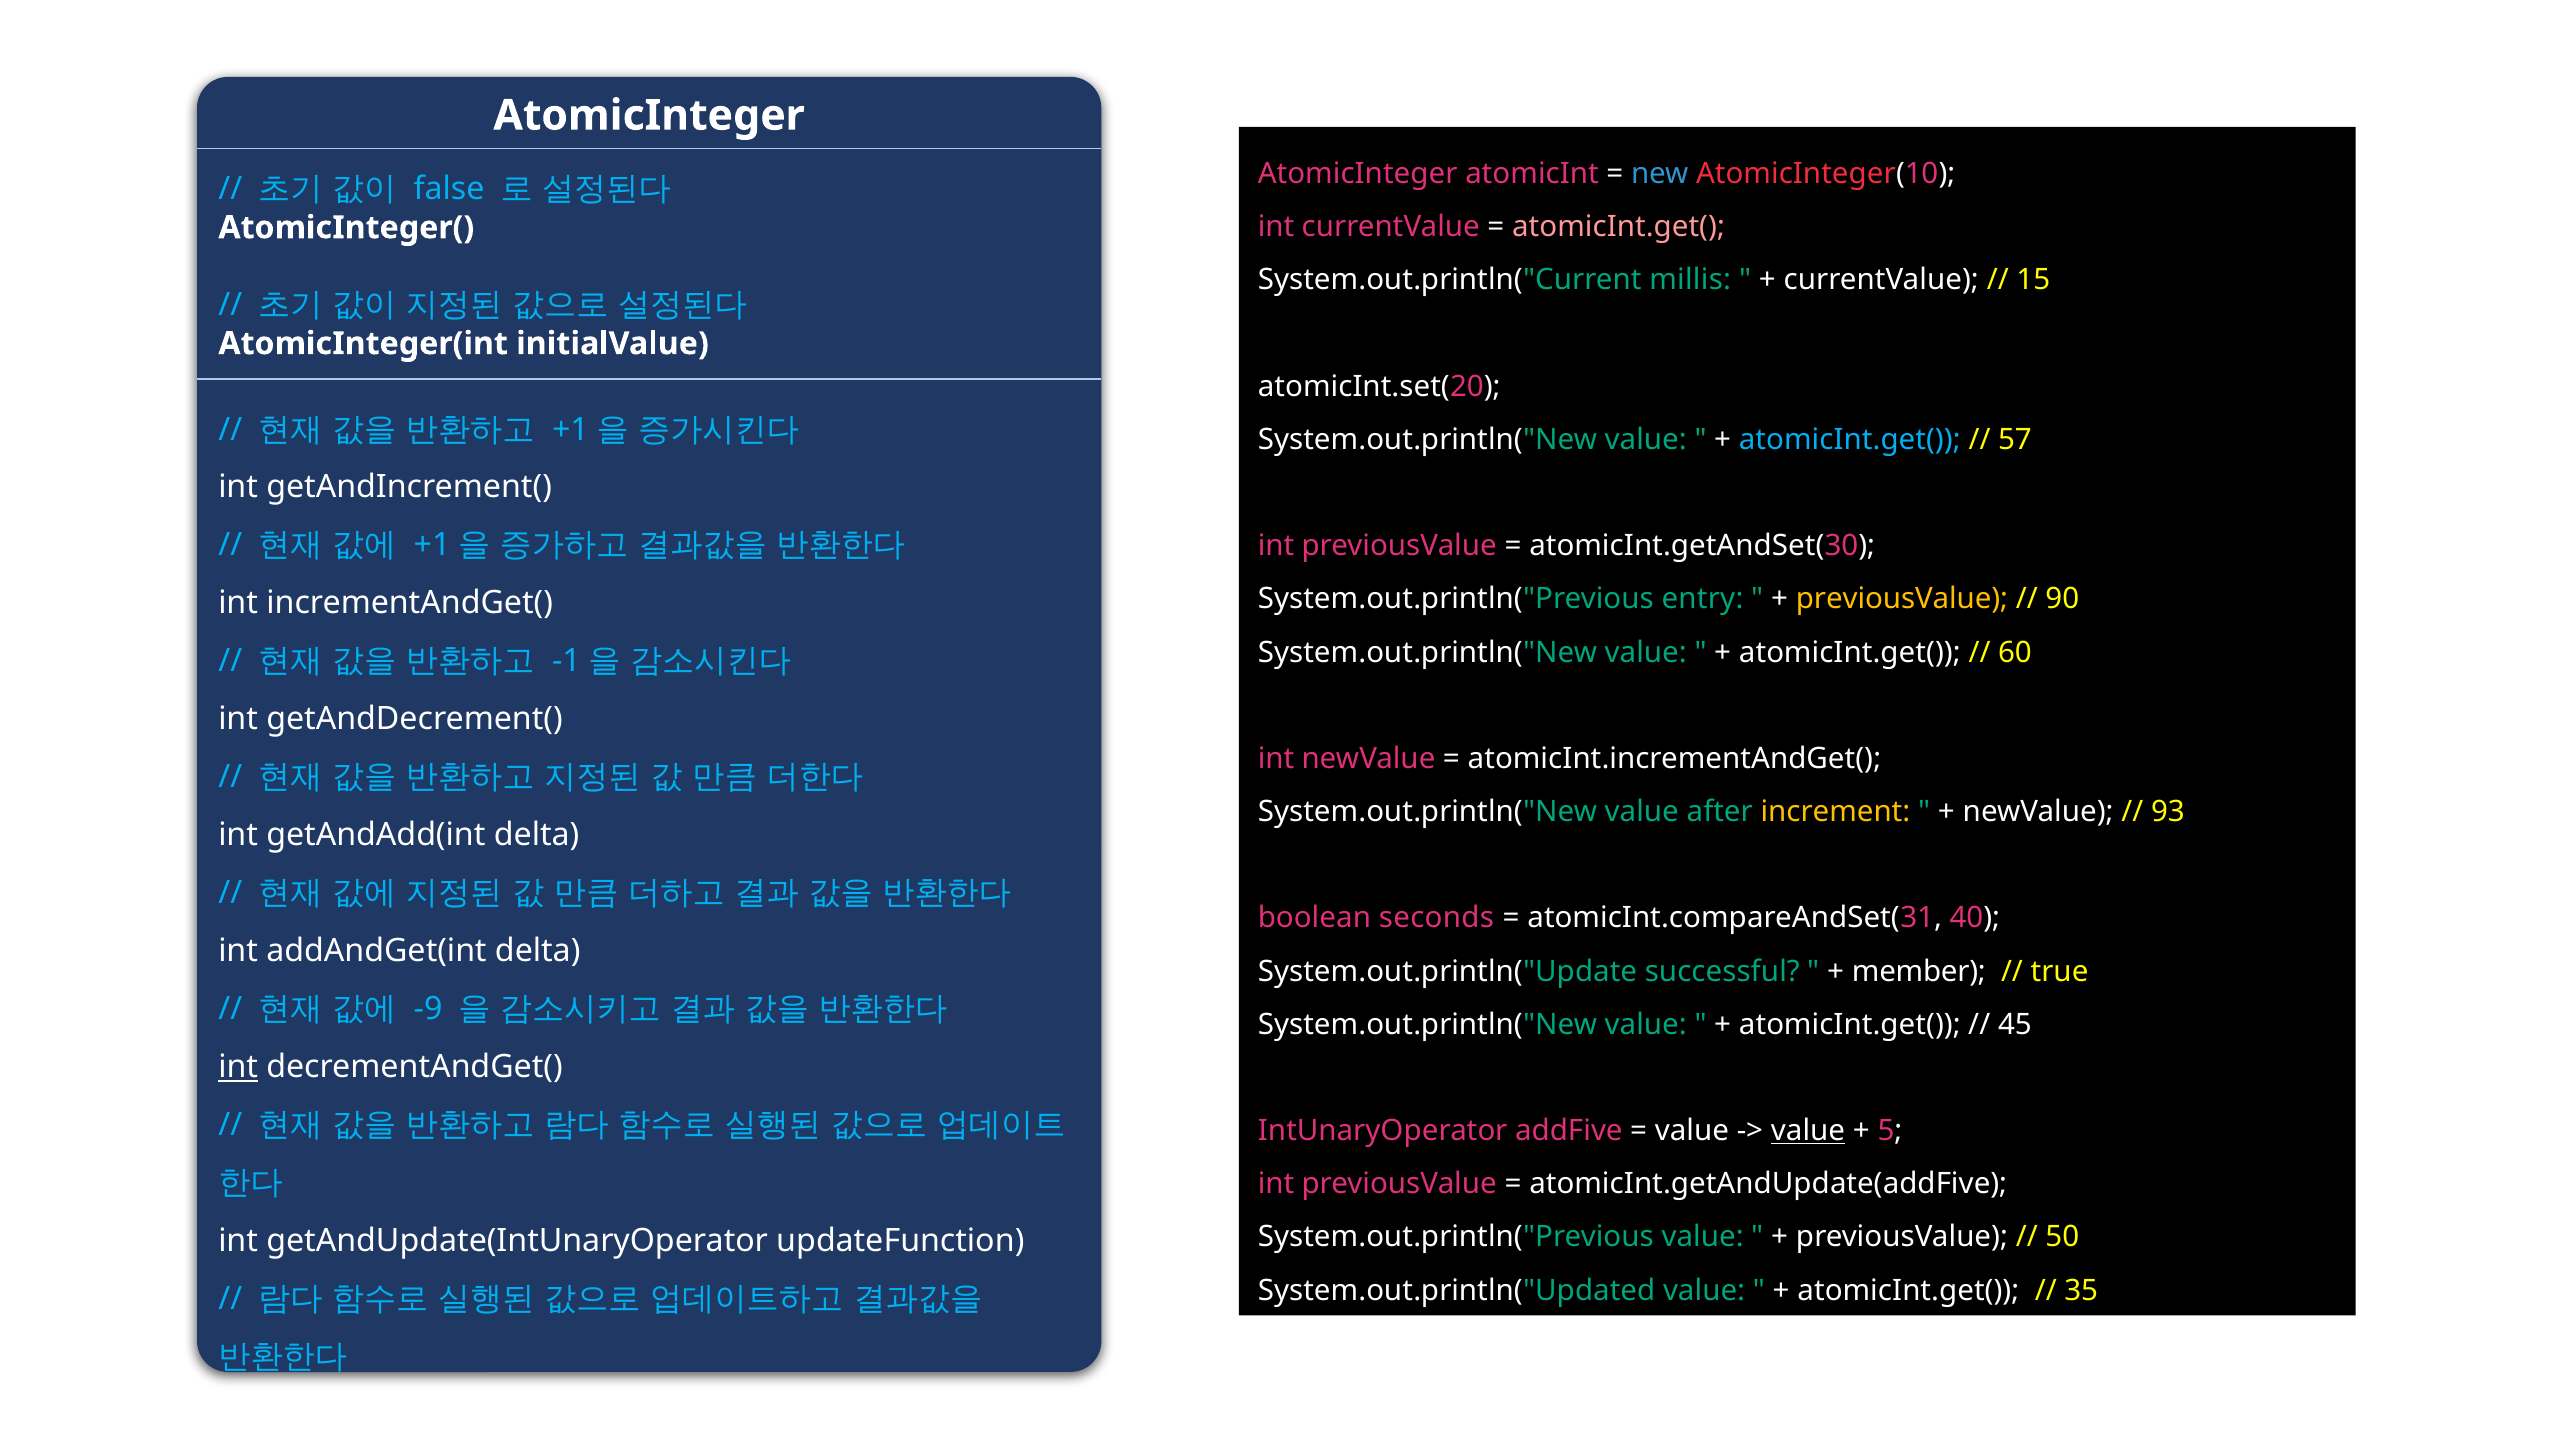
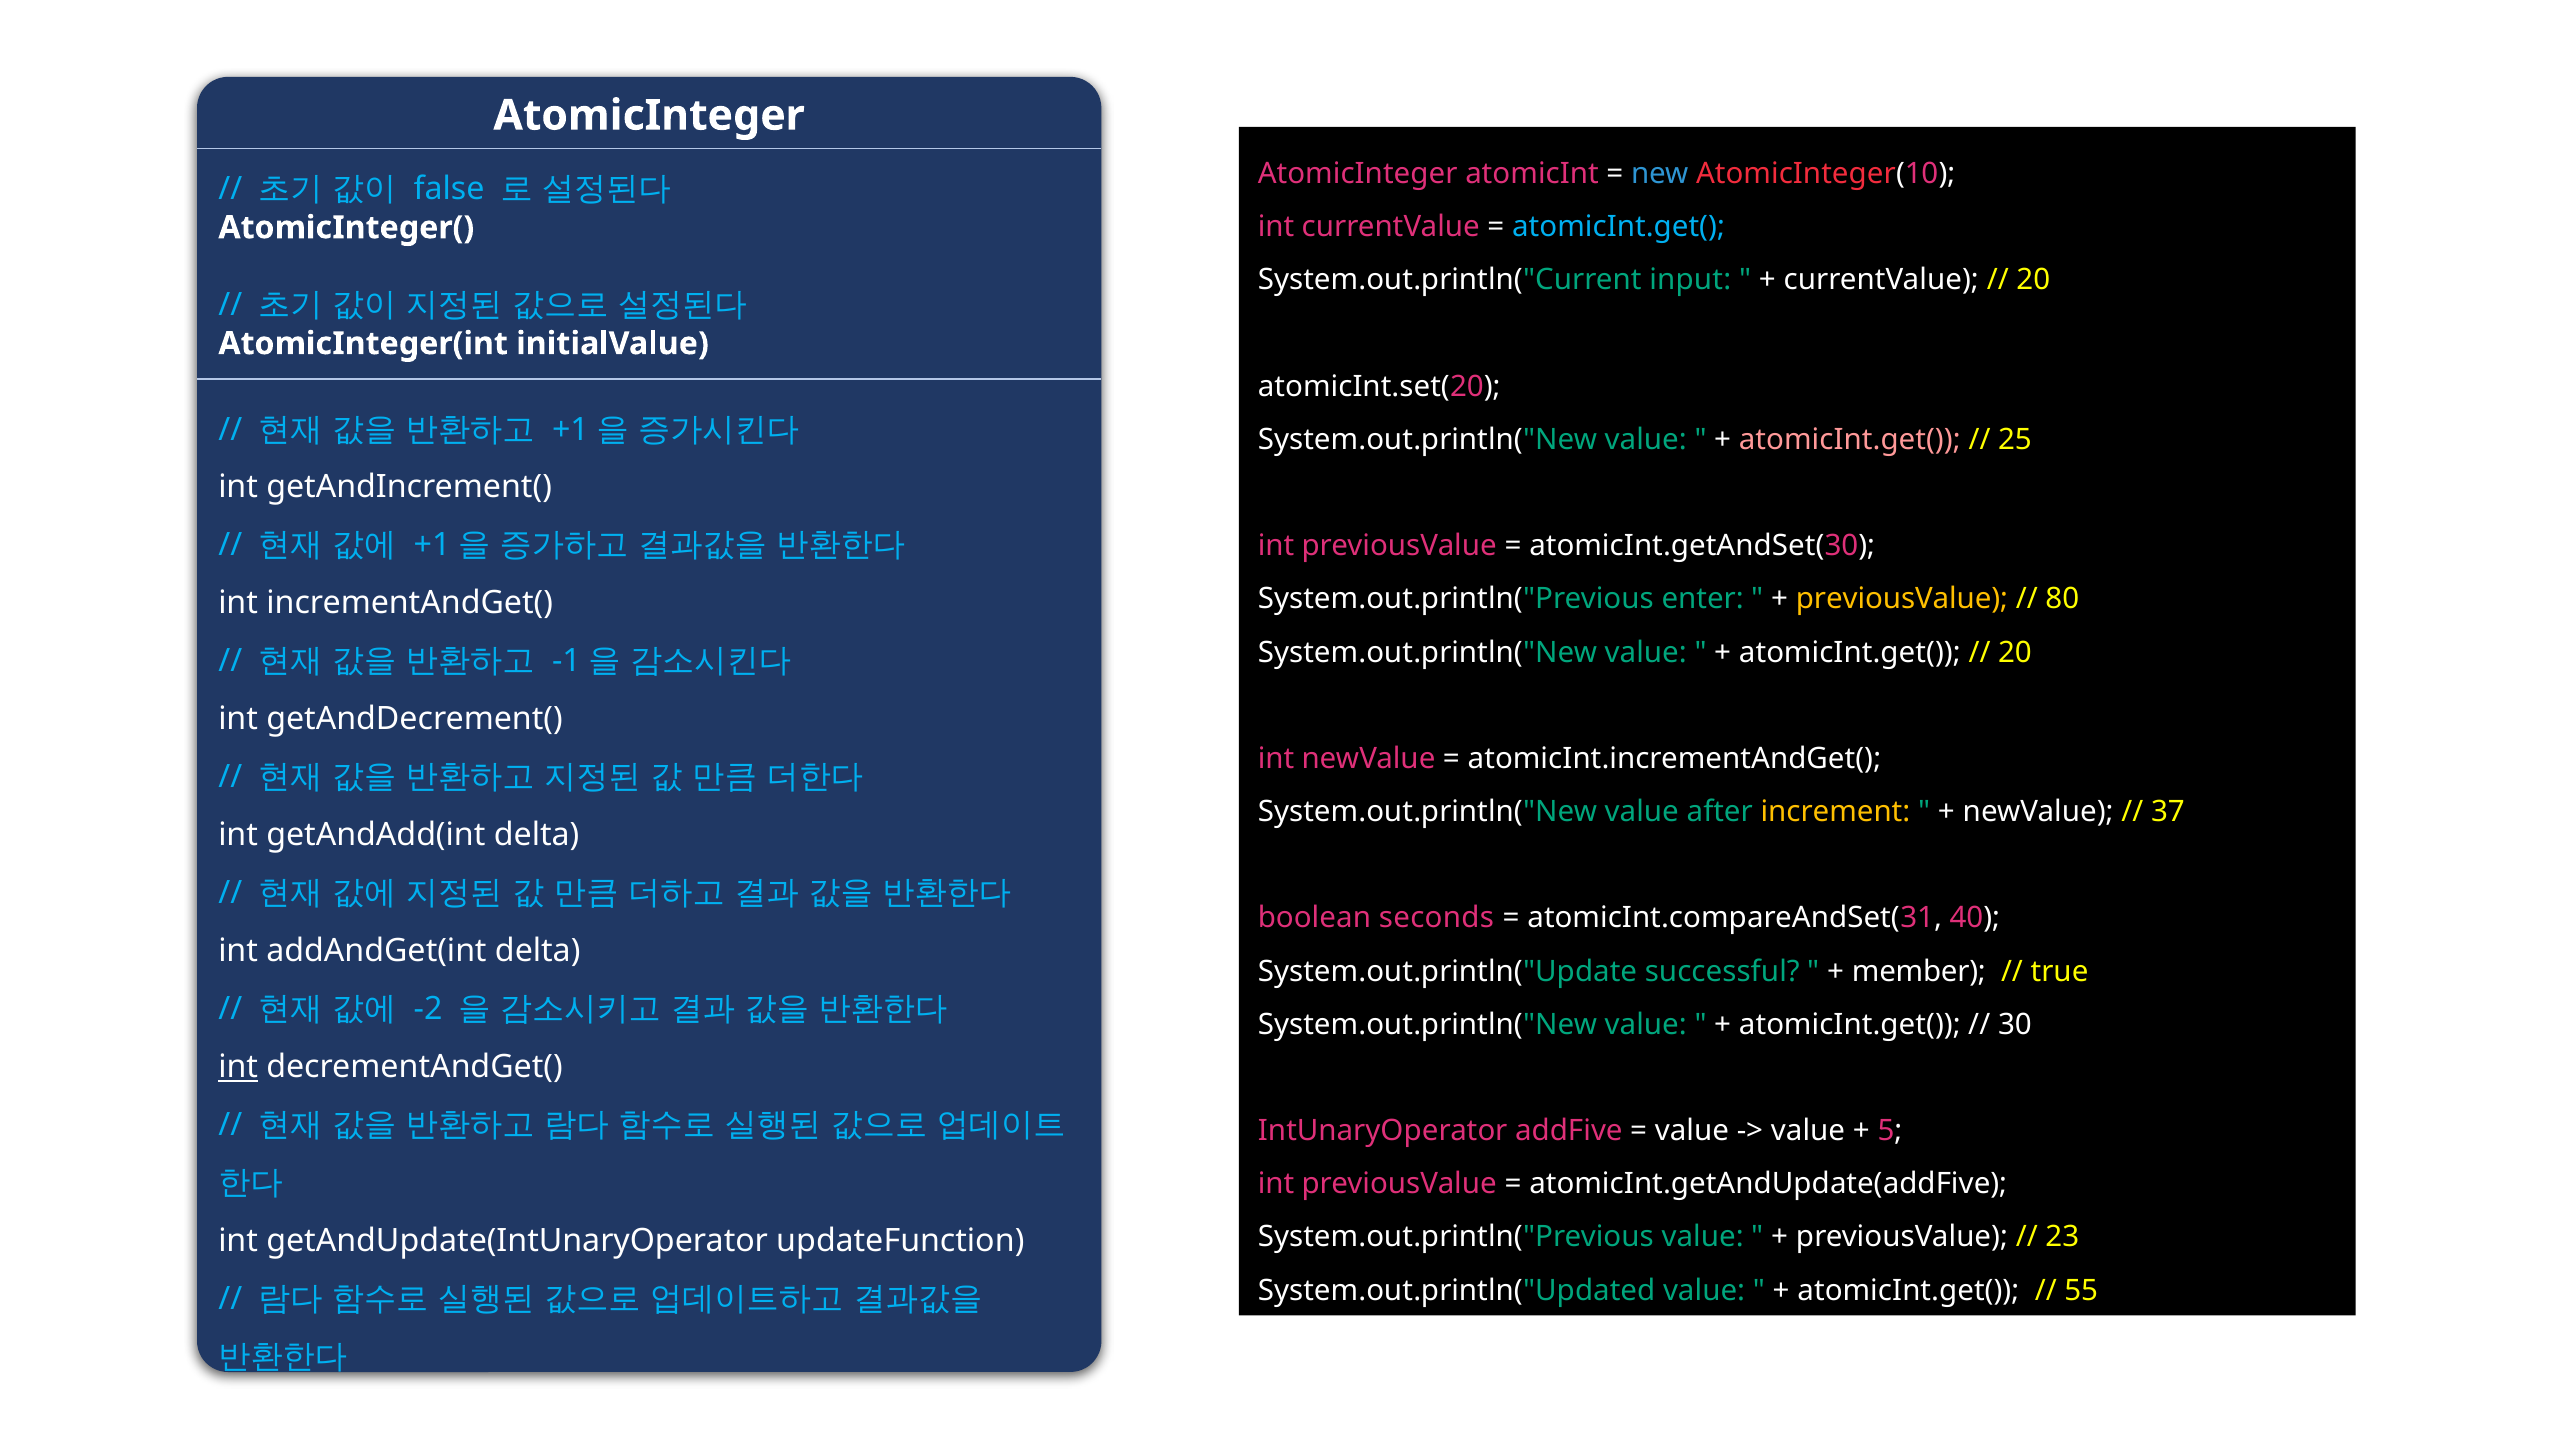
atomicInt.get( at (1619, 227) colour: pink -> light blue
millis: millis -> input
15 at (2033, 280): 15 -> 20
atomicInt.get( at (1850, 440) colour: light blue -> pink
57: 57 -> 25
entry: entry -> enter
90: 90 -> 80
60 at (2015, 652): 60 -> 20
93: 93 -> 37
-9: -9 -> -2
45: 45 -> 30
value at (1808, 1131) underline: present -> none
50: 50 -> 23
35: 35 -> 55
